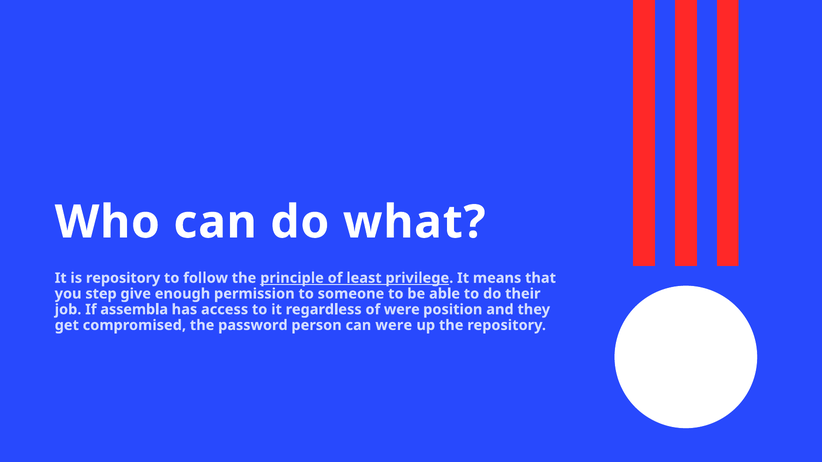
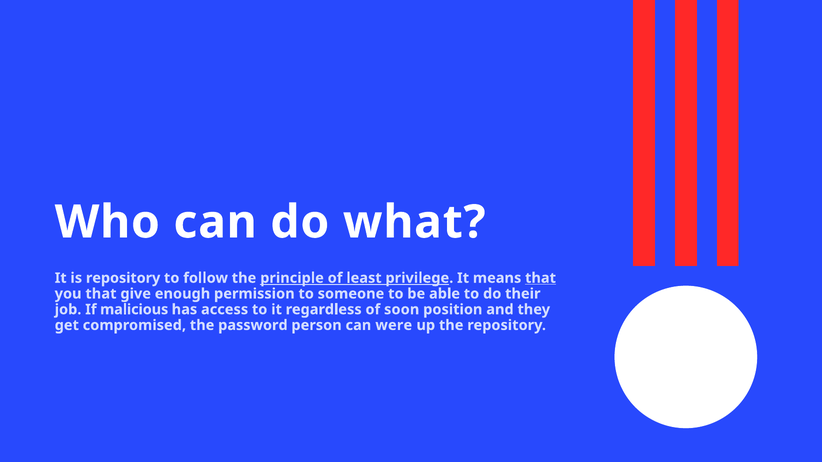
that at (541, 278) underline: none -> present
you step: step -> that
assembla: assembla -> malicious
of were: were -> soon
